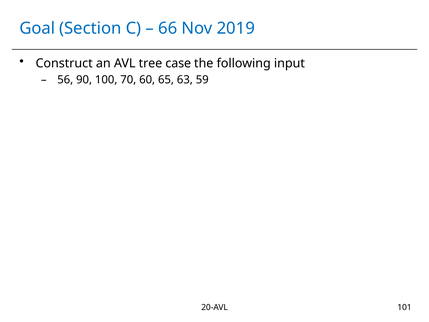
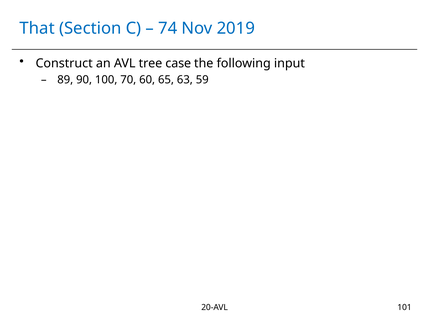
Goal: Goal -> That
66: 66 -> 74
56: 56 -> 89
